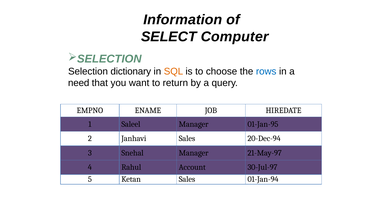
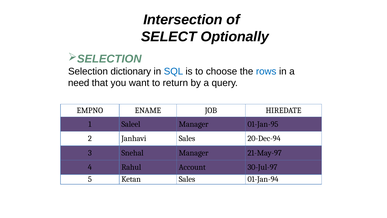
Information: Information -> Intersection
Computer: Computer -> Optionally
SQL colour: orange -> blue
